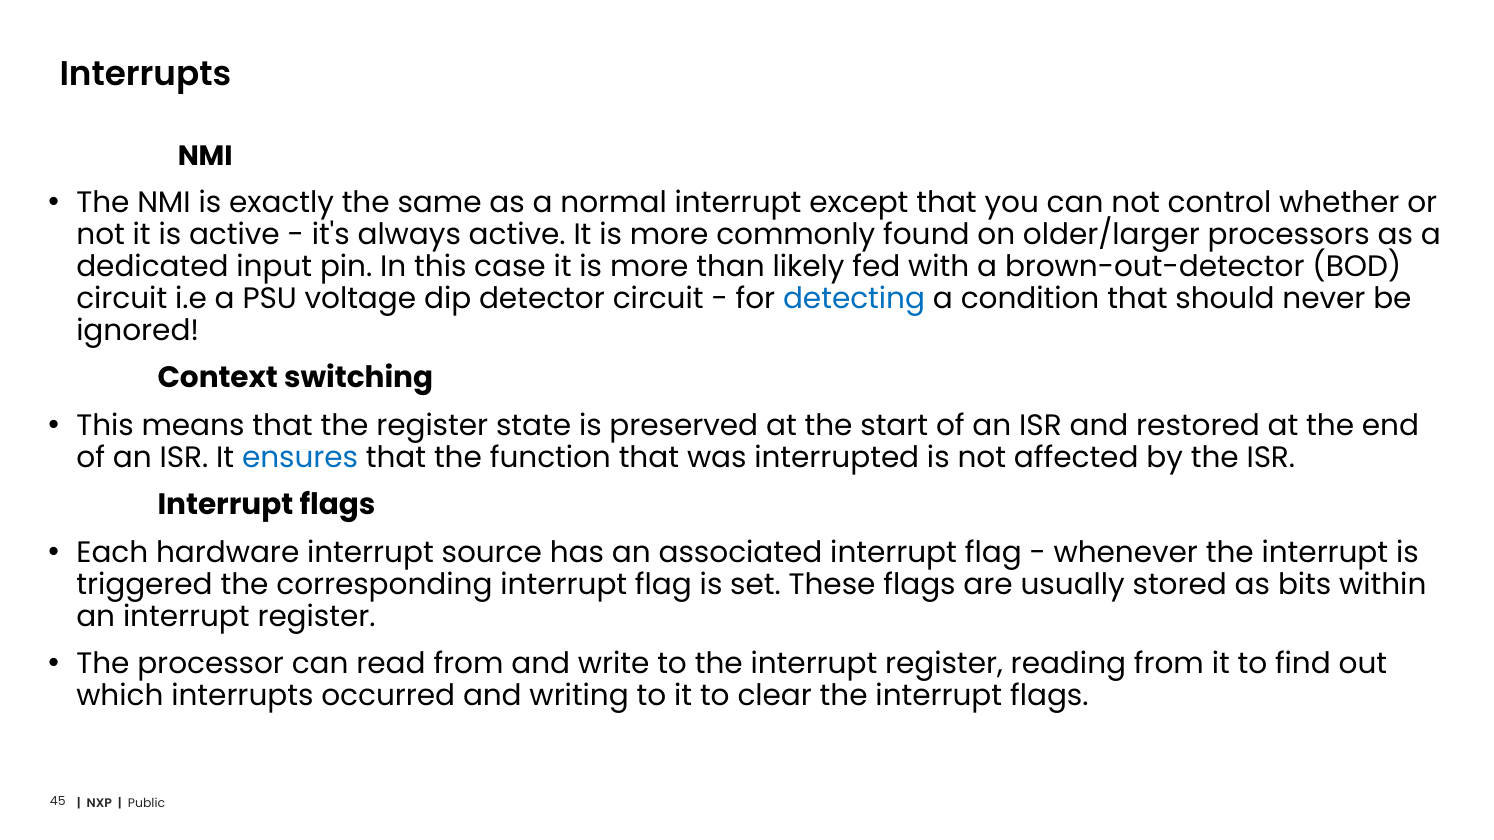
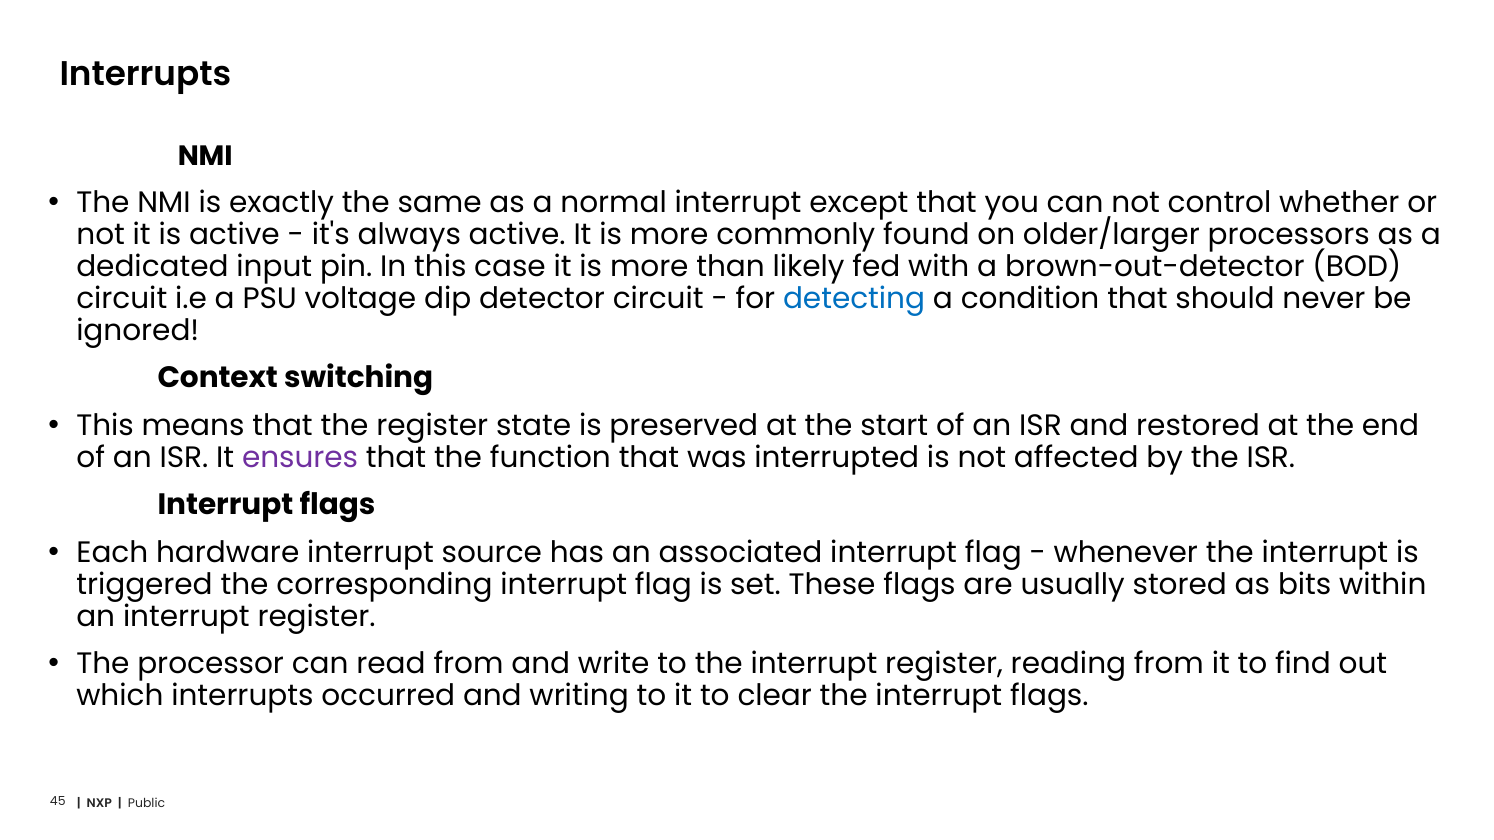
ensures colour: blue -> purple
